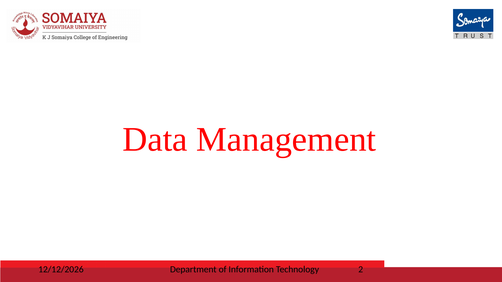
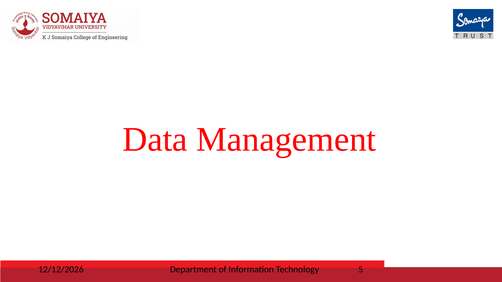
2: 2 -> 5
